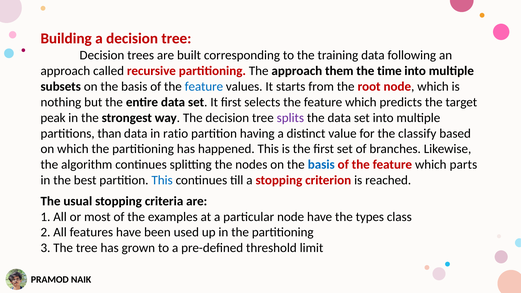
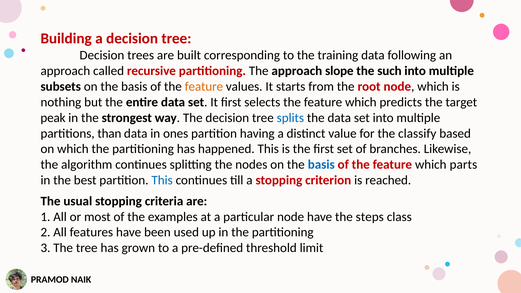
them: them -> slope
time: time -> such
feature at (204, 87) colour: blue -> orange
splits colour: purple -> blue
ratio: ratio -> ones
types: types -> steps
